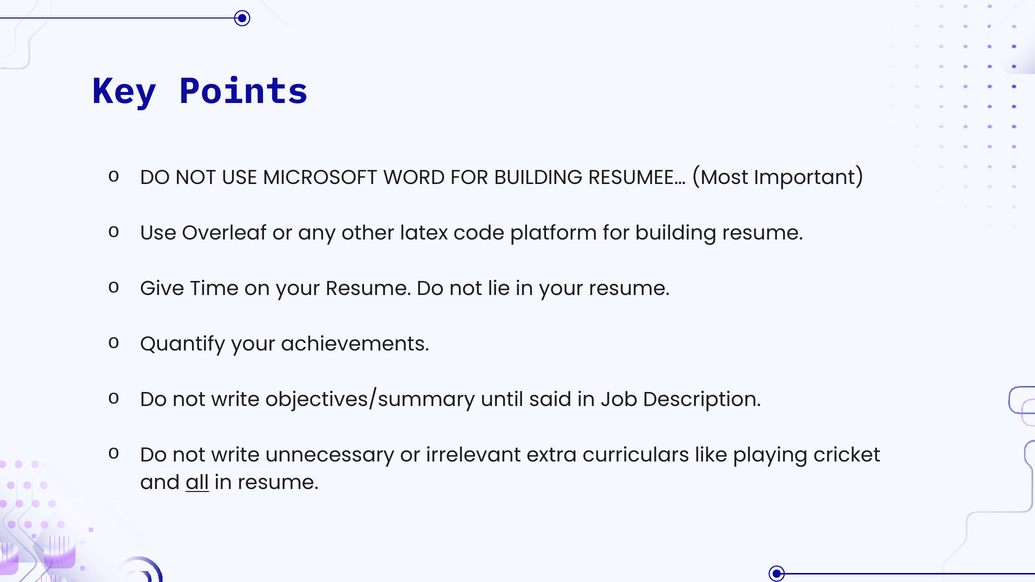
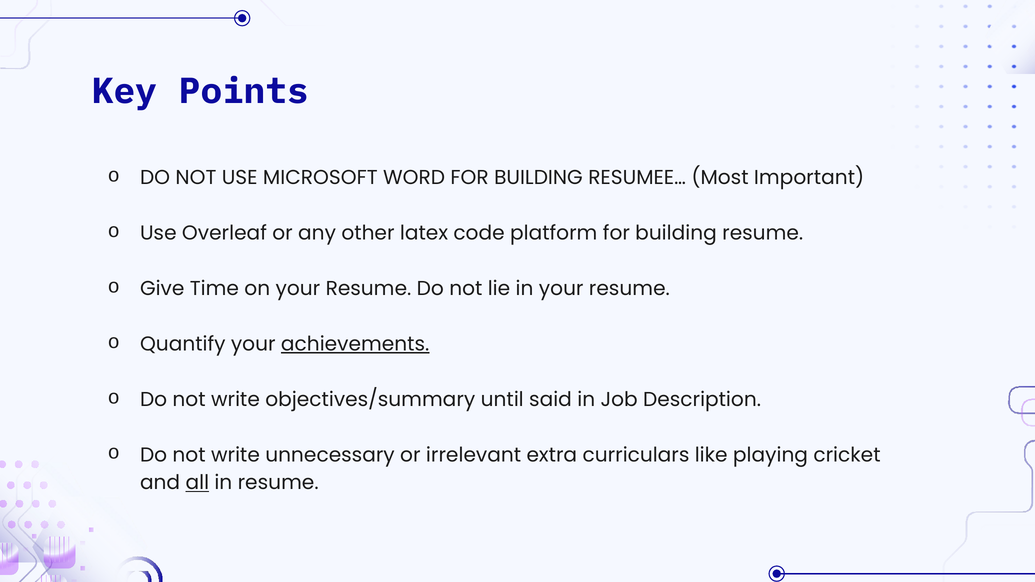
achievements underline: none -> present
